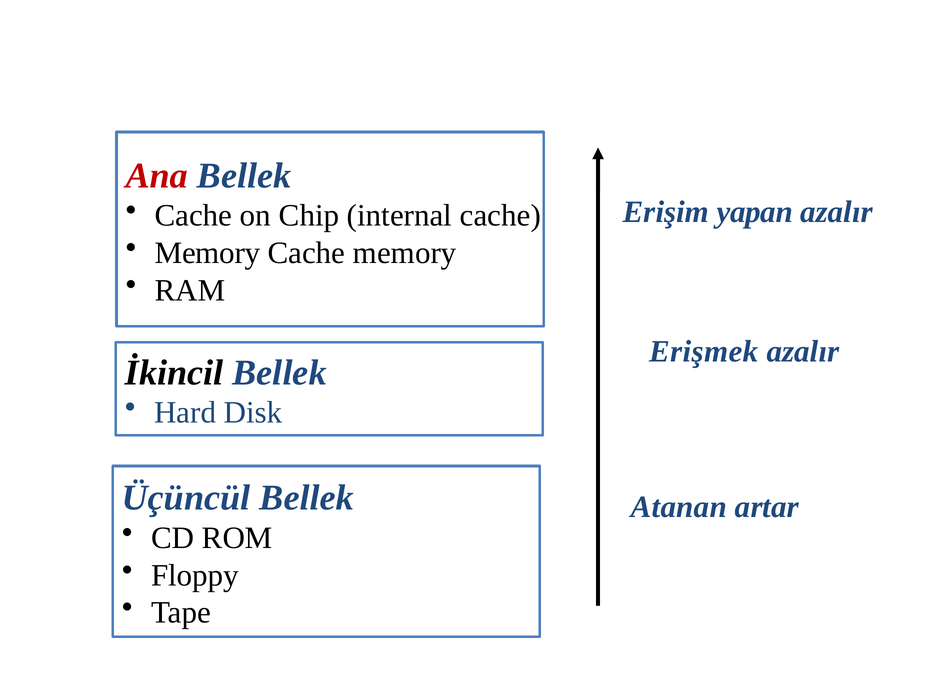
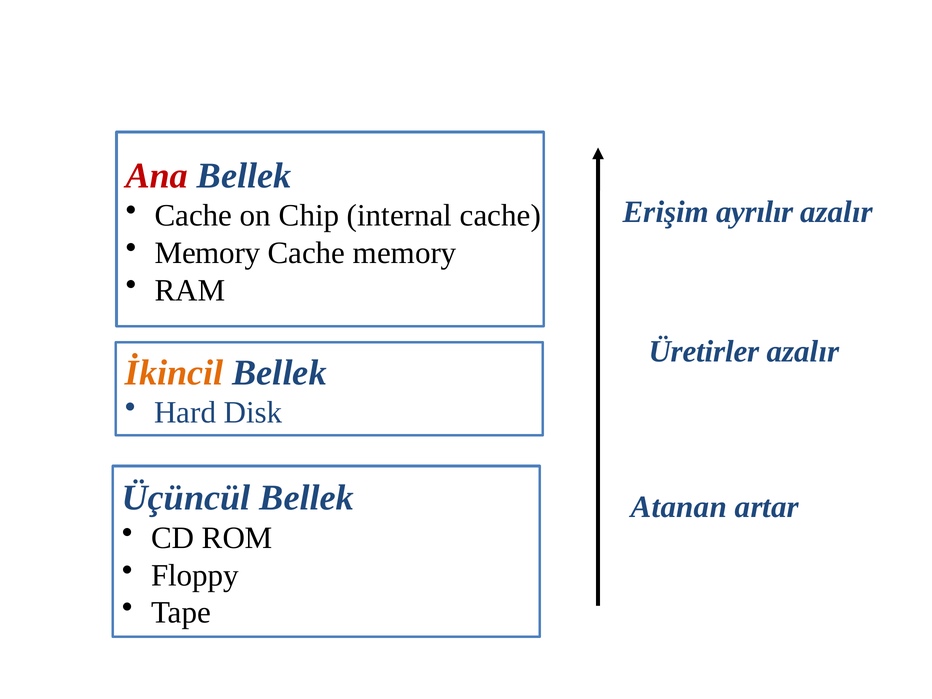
yapan: yapan -> ayrılır
Erişmek: Erişmek -> Üretirler
İkincil colour: black -> orange
